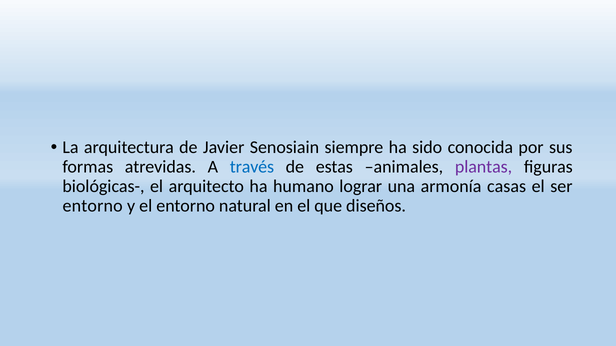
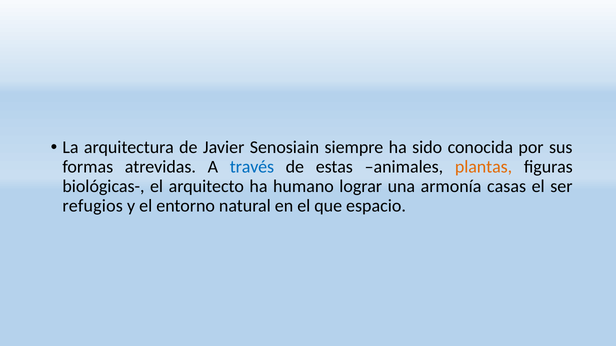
plantas colour: purple -> orange
entorno at (93, 206): entorno -> refugios
diseños: diseños -> espacio
